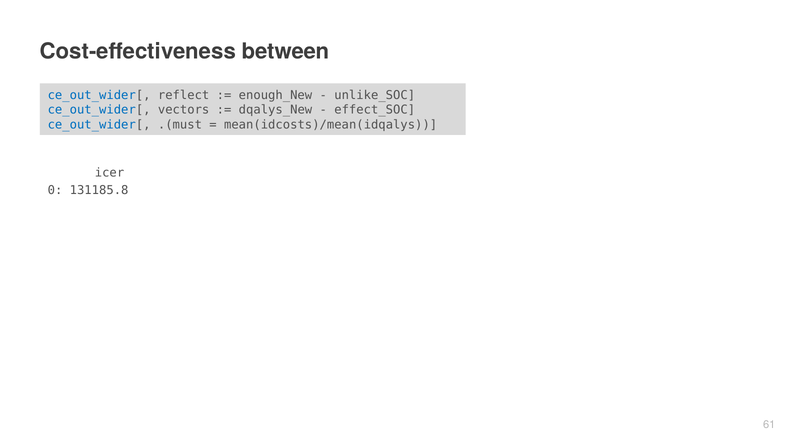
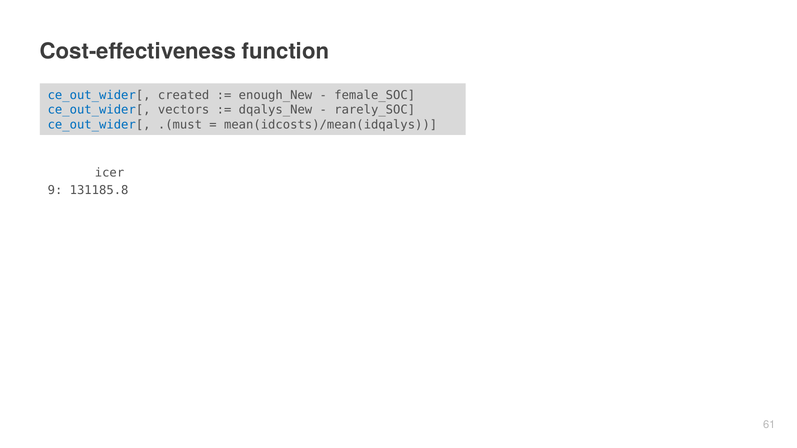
between: between -> function
reflect: reflect -> created
unlike_SOC: unlike_SOC -> female_SOC
effect_SOC: effect_SOC -> rarely_SOC
0: 0 -> 9
